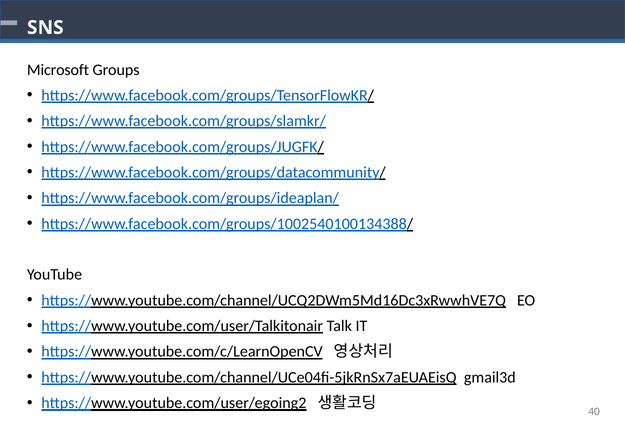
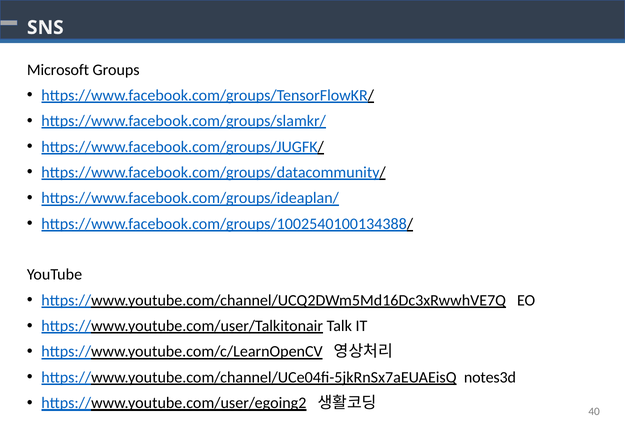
gmail3d: gmail3d -> notes3d
